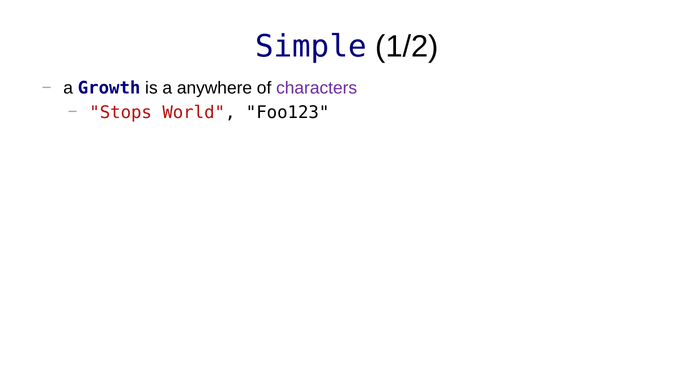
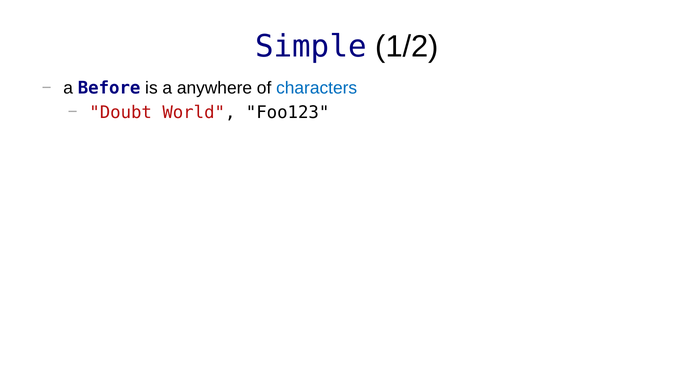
Growth: Growth -> Before
characters colour: purple -> blue
Stops: Stops -> Doubt
